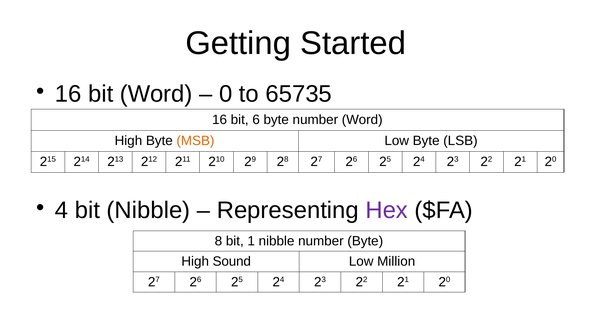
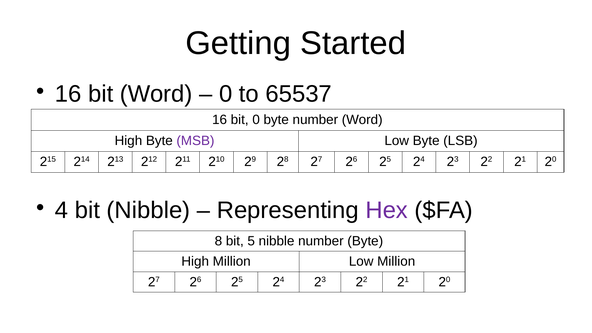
65735: 65735 -> 65537
bit 6: 6 -> 0
MSB colour: orange -> purple
1: 1 -> 5
High Sound: Sound -> Million
